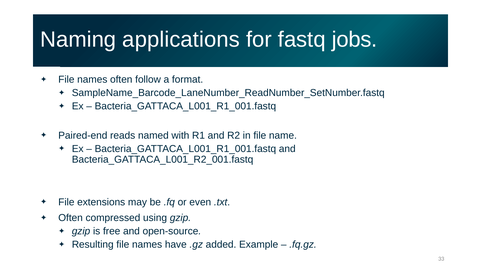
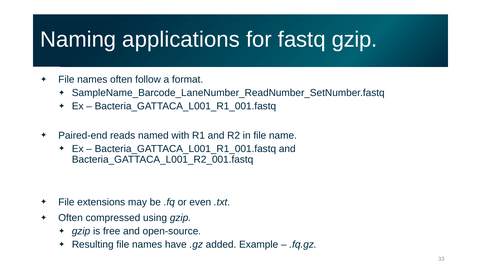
fastq jobs: jobs -> gzip
